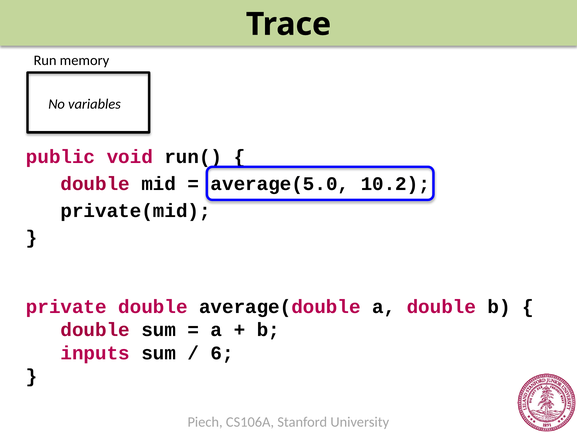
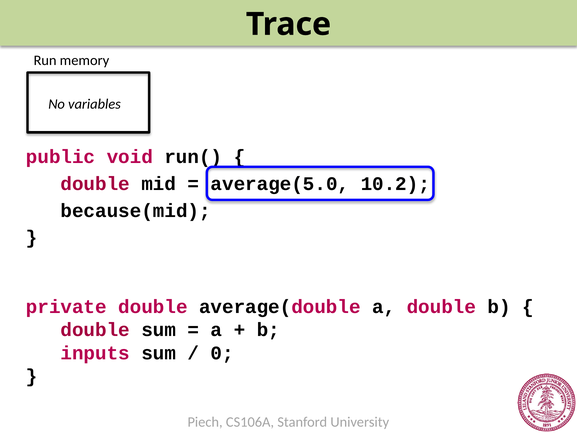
private(mid: private(mid -> because(mid
6: 6 -> 0
